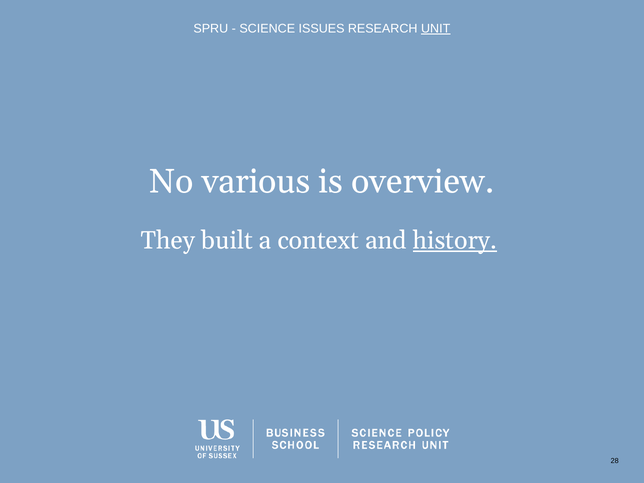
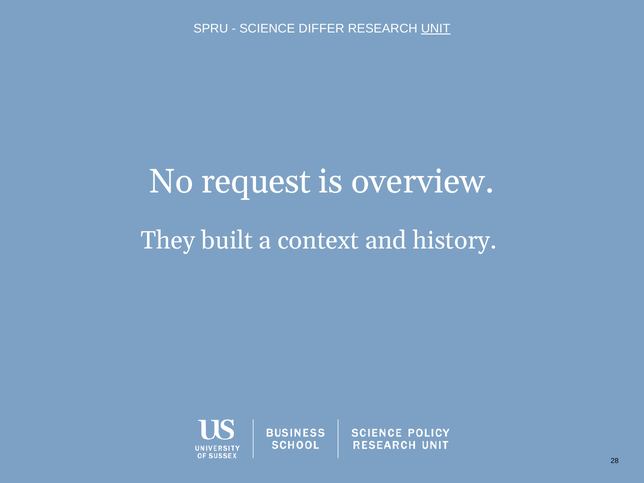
ISSUES: ISSUES -> DIFFER
various: various -> request
history underline: present -> none
